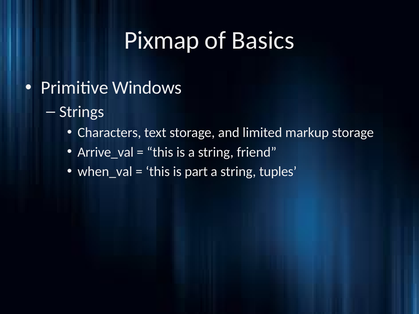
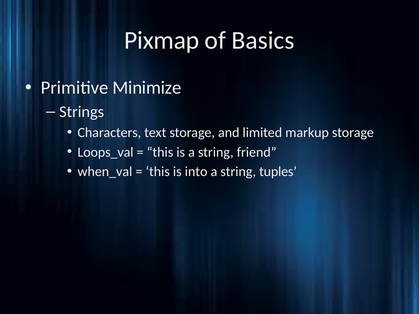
Windows: Windows -> Minimize
Arrive_val: Arrive_val -> Loops_val
part: part -> into
